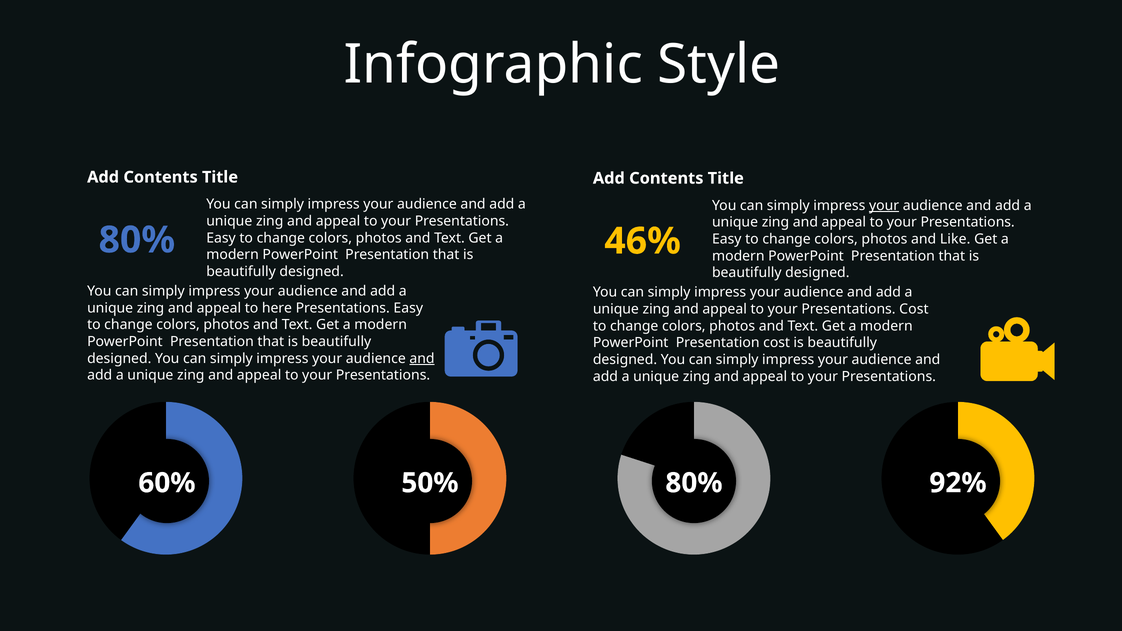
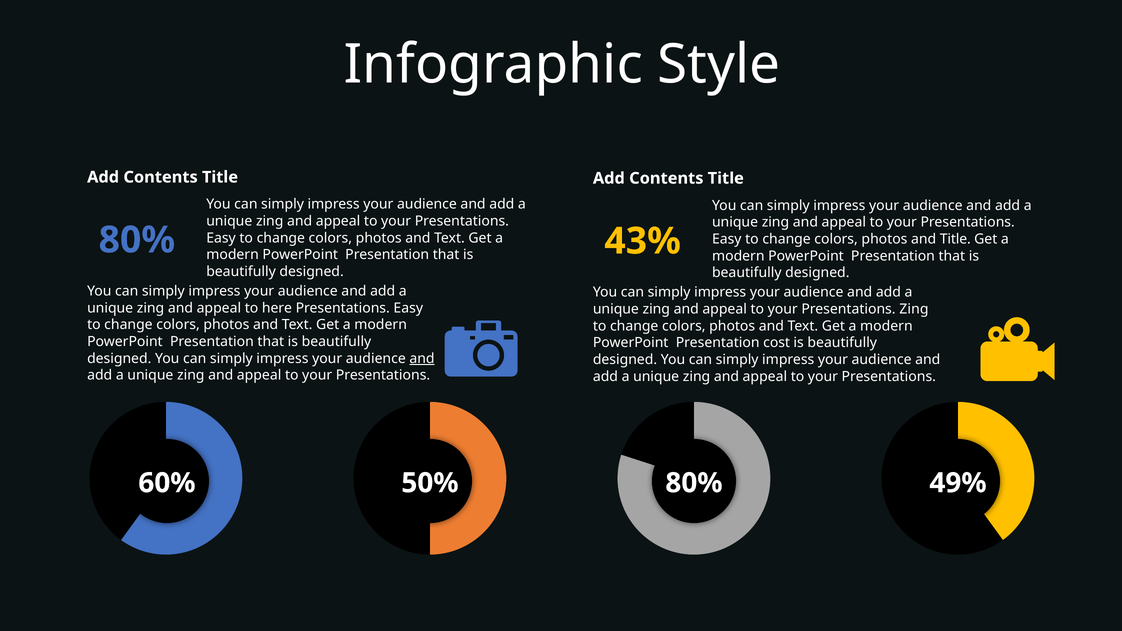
your at (884, 206) underline: present -> none
46%: 46% -> 43%
and Like: Like -> Title
Presentations Cost: Cost -> Zing
92%: 92% -> 49%
